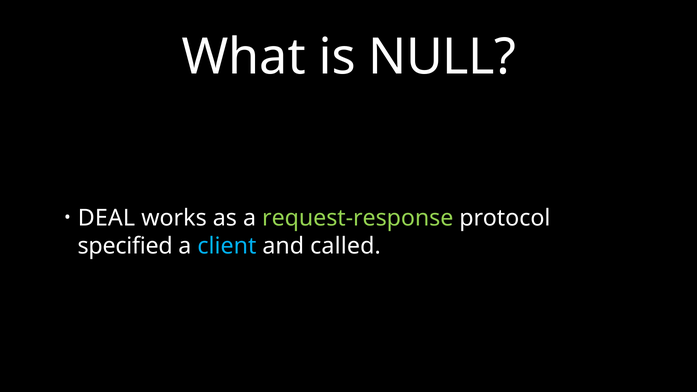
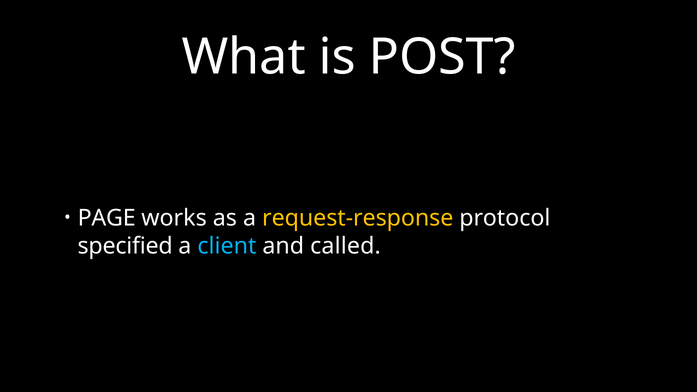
NULL: NULL -> POST
DEAL: DEAL -> PAGE
request-response colour: light green -> yellow
